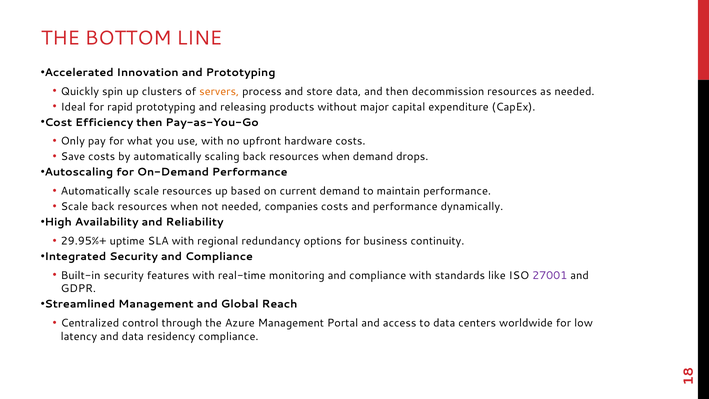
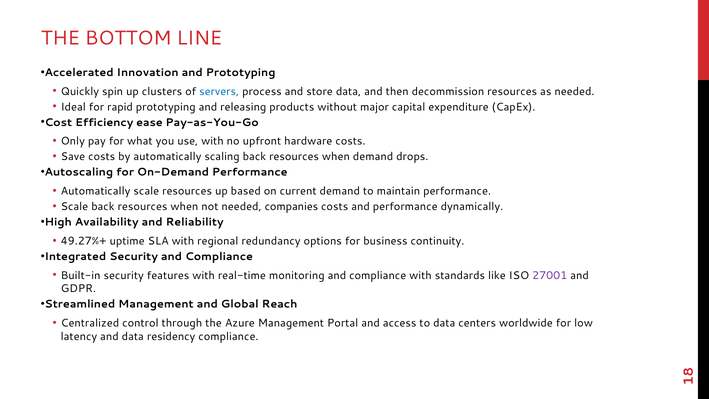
servers colour: orange -> blue
Efficiency then: then -> ease
29.95%+: 29.95%+ -> 49.27%+
